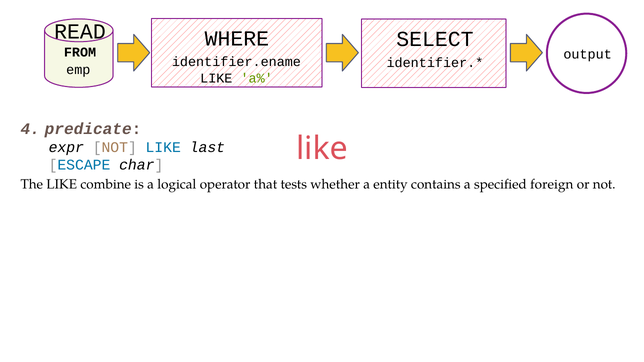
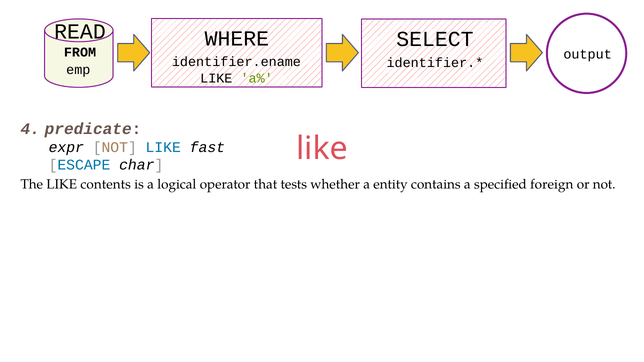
last: last -> fast
combine: combine -> contents
